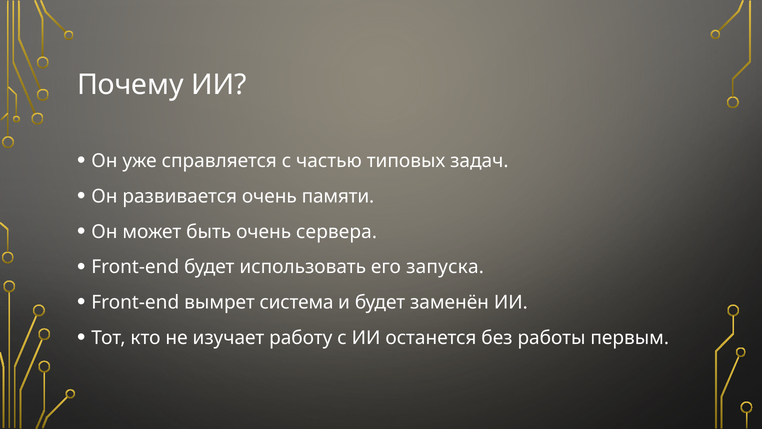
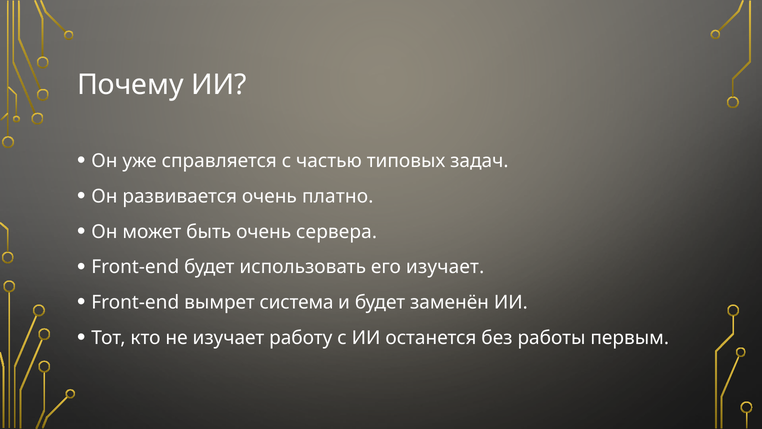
памяти: памяти -> платно
его запуска: запуска -> изучает
